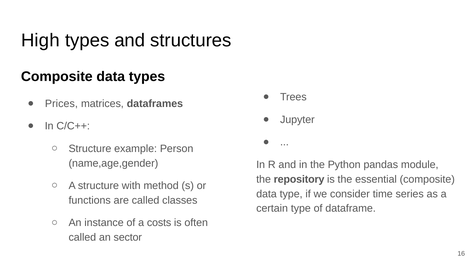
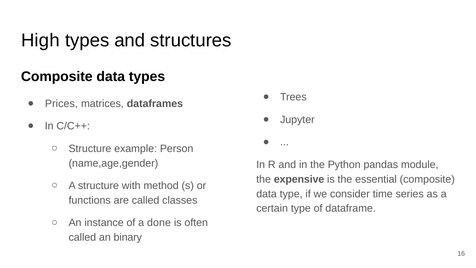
repository: repository -> expensive
costs: costs -> done
sector: sector -> binary
